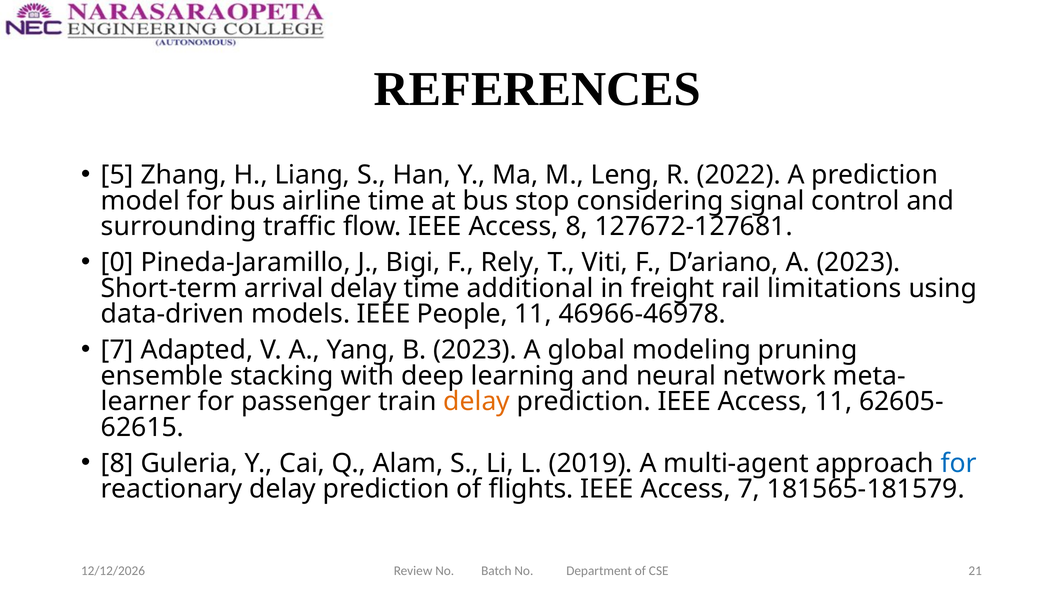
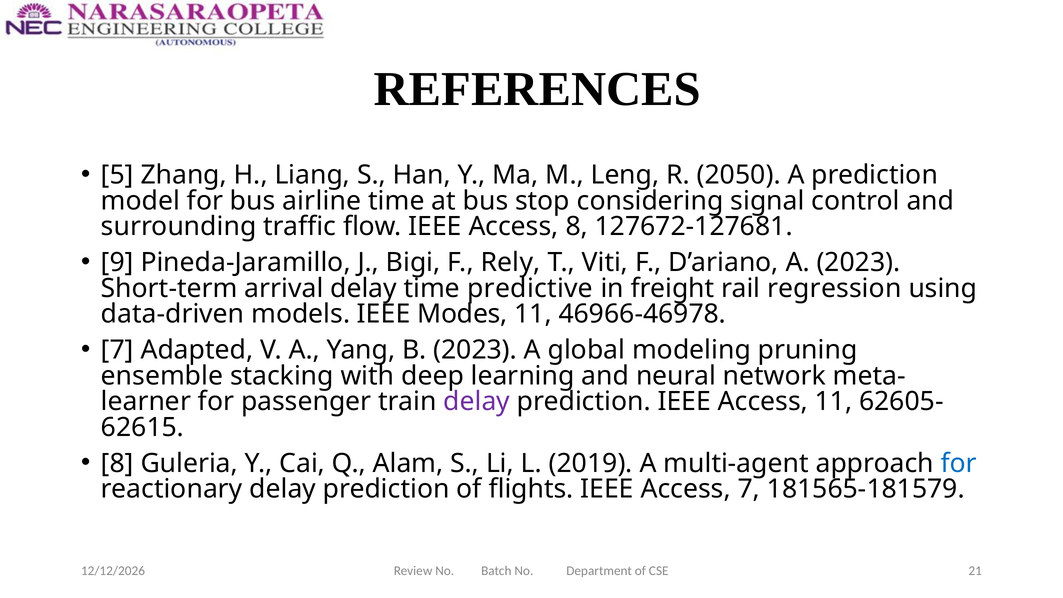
2022: 2022 -> 2050
0: 0 -> 9
additional: additional -> predictive
limitations: limitations -> regression
People: People -> Modes
delay at (477, 402) colour: orange -> purple
